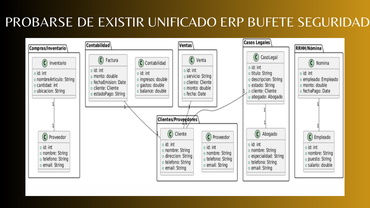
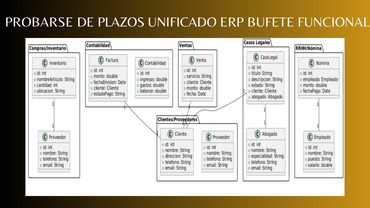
EXISTIR: EXISTIR -> PLAZOS
SEGURIDAD: SEGURIDAD -> FUNCIONAL
